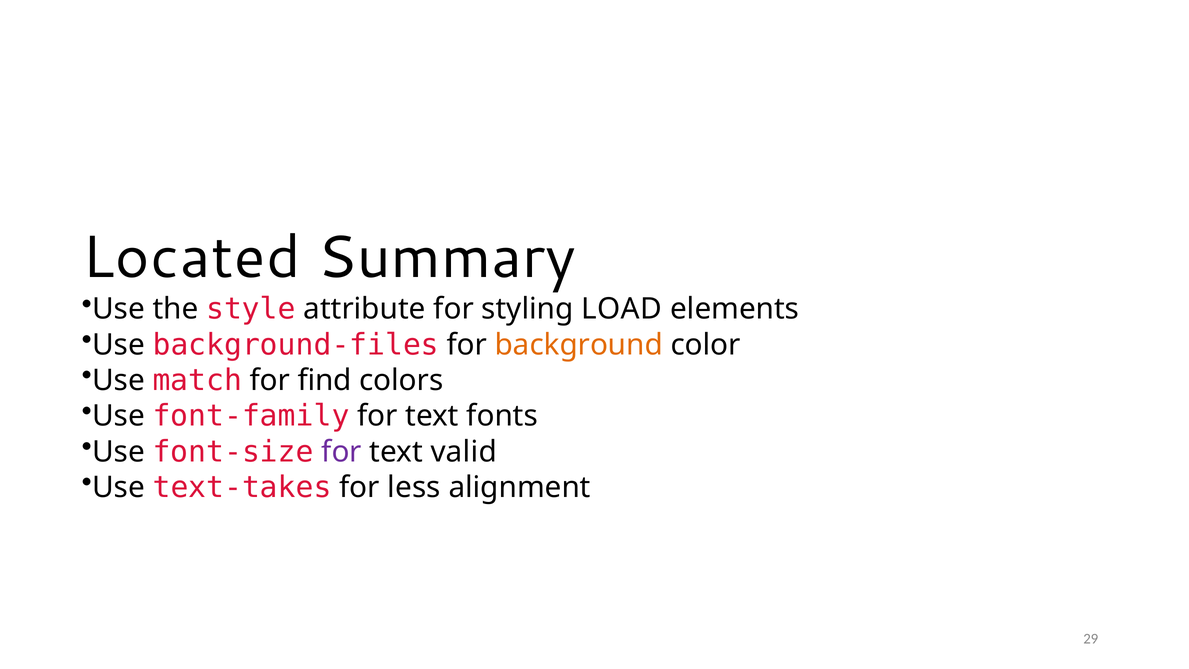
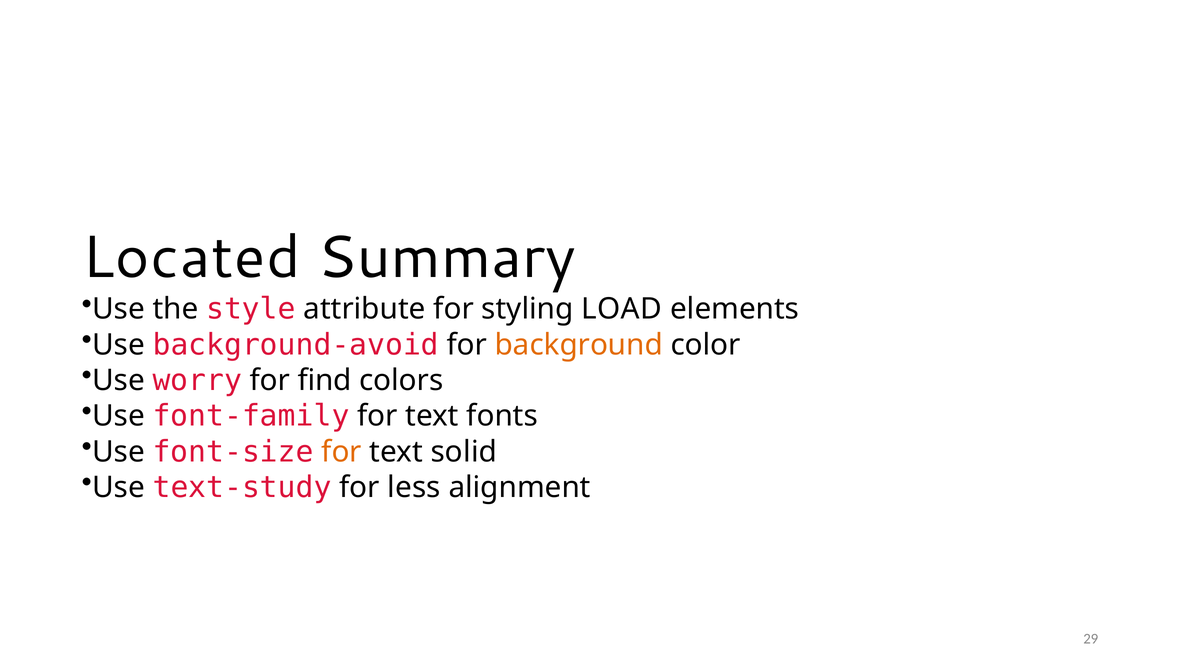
background-files: background-files -> background-avoid
match: match -> worry
for at (342, 452) colour: purple -> orange
valid: valid -> solid
text-takes: text-takes -> text-study
